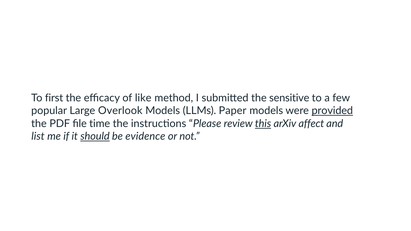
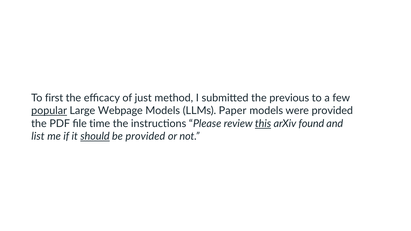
like: like -> just
sensitive: sensitive -> previous
popular underline: none -> present
Overlook: Overlook -> Webpage
provided at (332, 111) underline: present -> none
affect: affect -> found
be evidence: evidence -> provided
